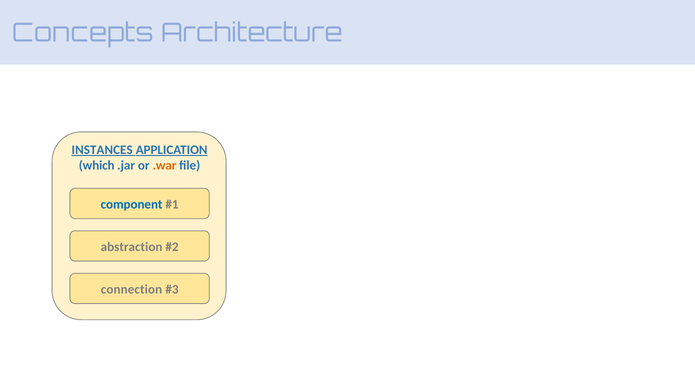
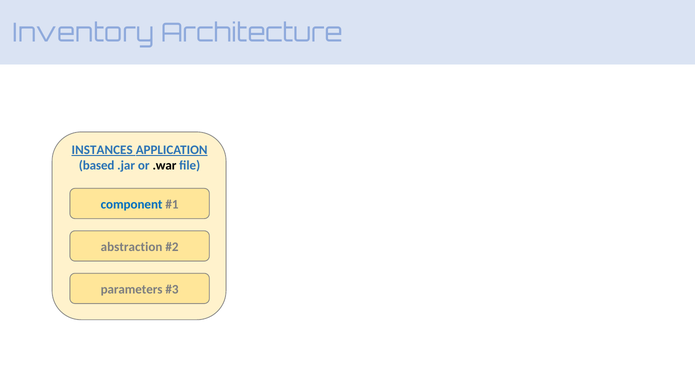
Concepts: Concepts -> Inventory
which: which -> based
.war colour: orange -> black
connection: connection -> parameters
